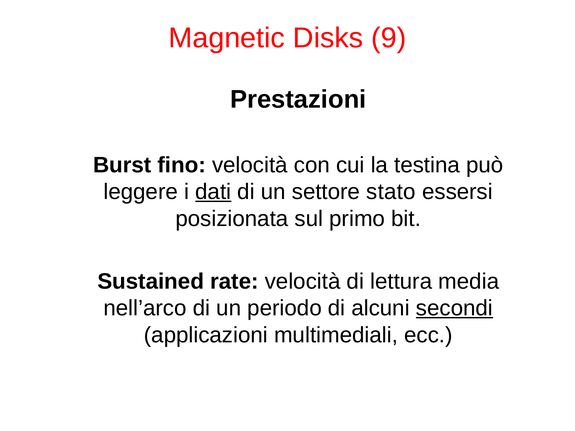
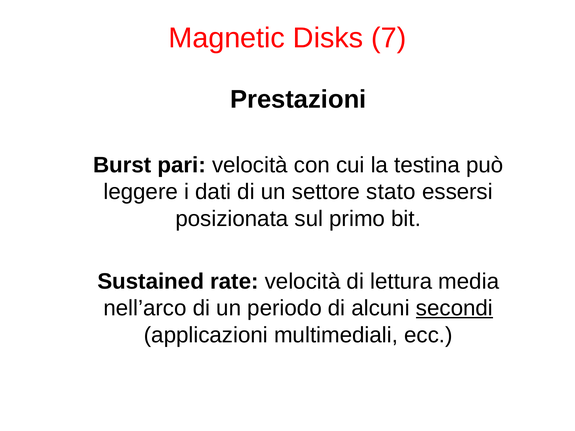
9: 9 -> 7
fino: fino -> pari
dati underline: present -> none
